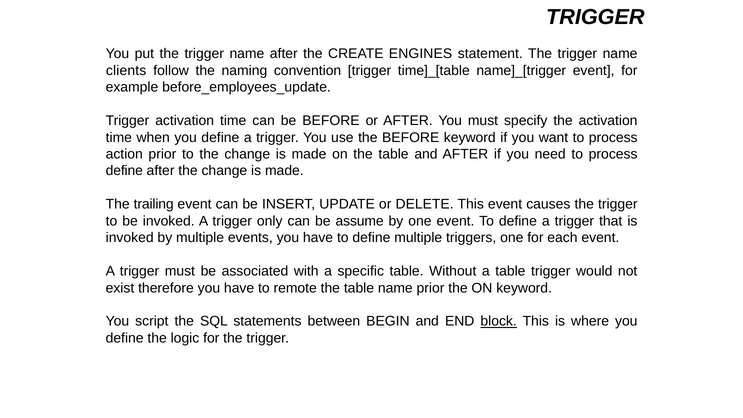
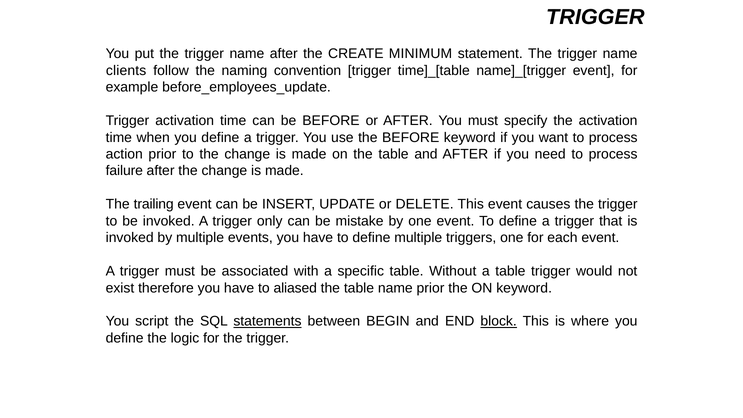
ENGINES: ENGINES -> MINIMUM
define at (124, 171): define -> failure
assume: assume -> mistake
remote: remote -> aliased
statements underline: none -> present
